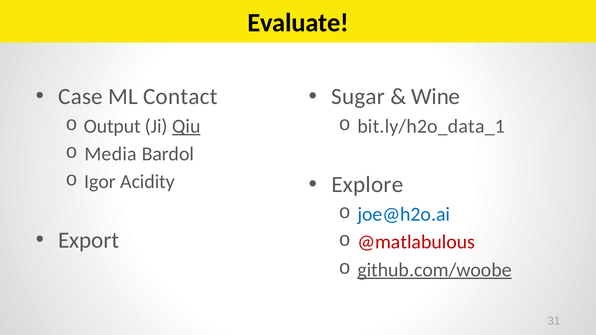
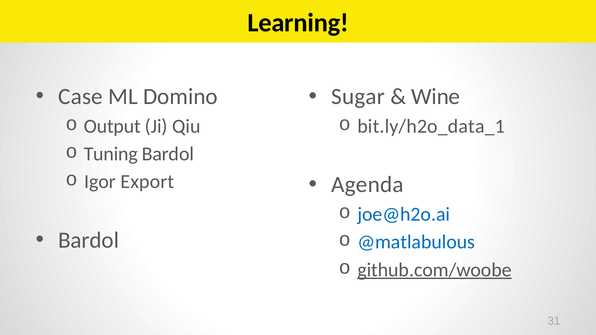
Evaluate: Evaluate -> Learning
Contact: Contact -> Domino
Qiu underline: present -> none
Media: Media -> Tuning
Acidity: Acidity -> Export
Explore: Explore -> Agenda
Export at (89, 240): Export -> Bardol
@matlabulous colour: red -> blue
